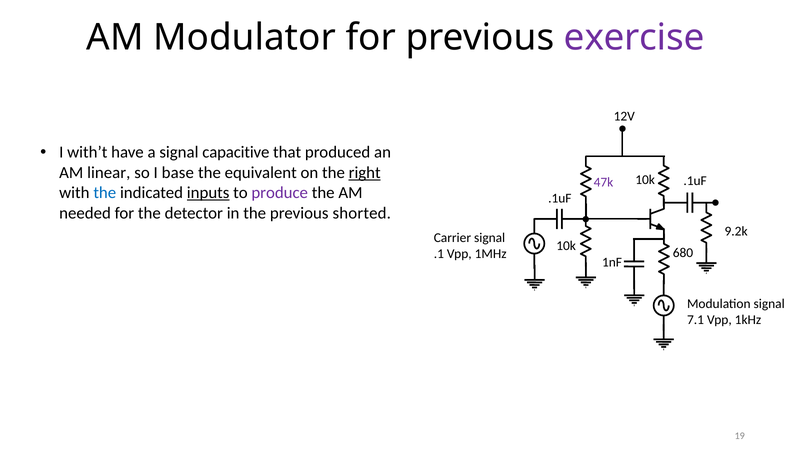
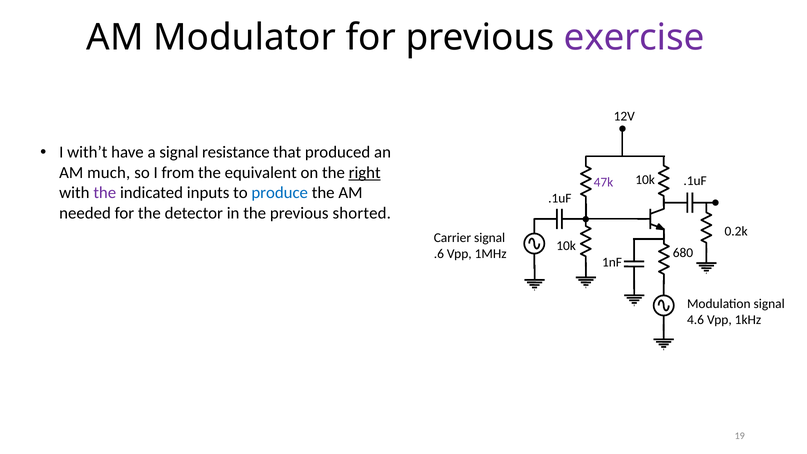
capacitive: capacitive -> resistance
linear: linear -> much
base: base -> from
the at (105, 193) colour: blue -> purple
inputs underline: present -> none
produce colour: purple -> blue
9.2k: 9.2k -> 0.2k
.1: .1 -> .6
7.1: 7.1 -> 4.6
